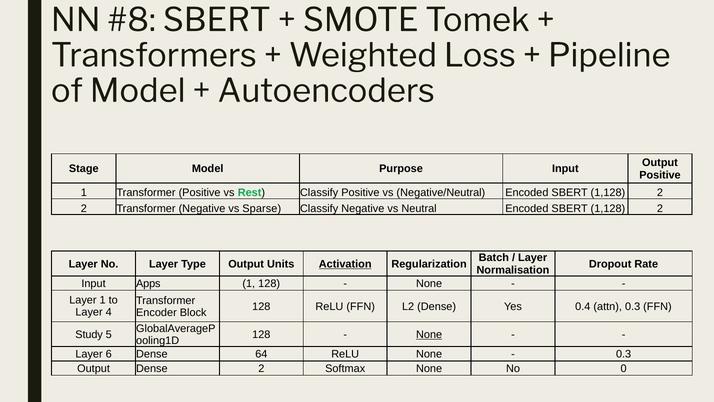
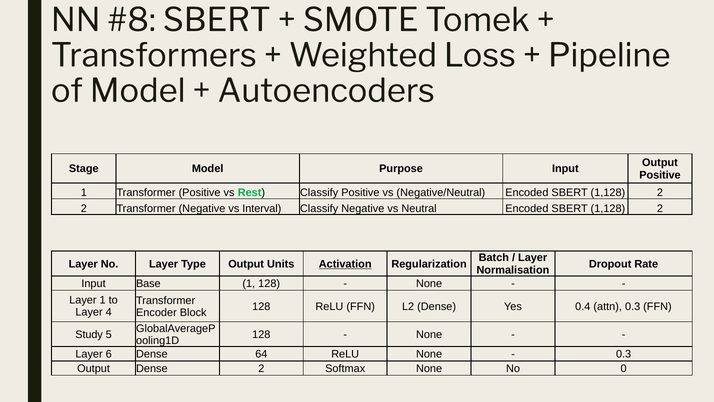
Sparse: Sparse -> Interval
Apps: Apps -> Base
None at (429, 334) underline: present -> none
